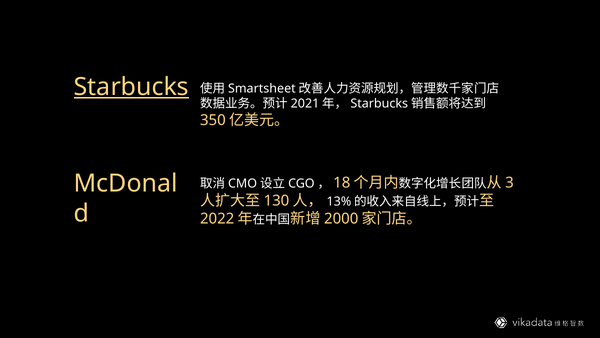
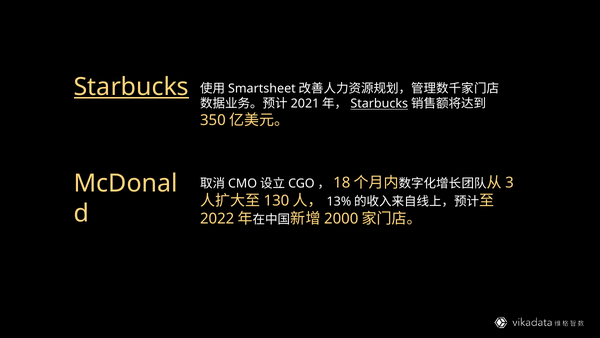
Starbucks at (379, 104) underline: none -> present
